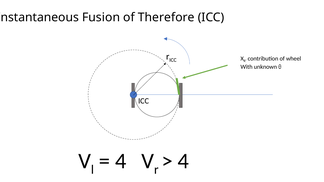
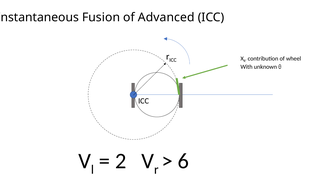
Therefore: Therefore -> Advanced
4 at (121, 161): 4 -> 2
4 at (183, 161): 4 -> 6
